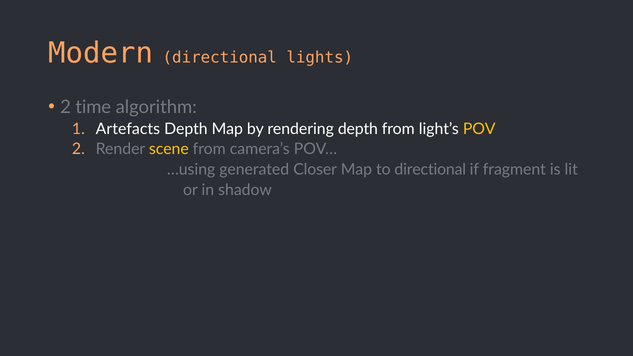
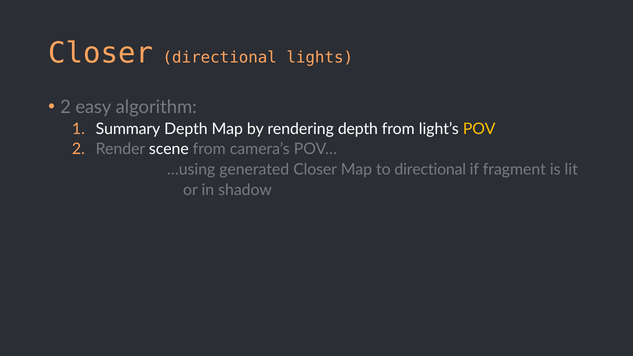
Modern at (101, 53): Modern -> Closer
time: time -> easy
Artefacts: Artefacts -> Summary
scene colour: yellow -> white
